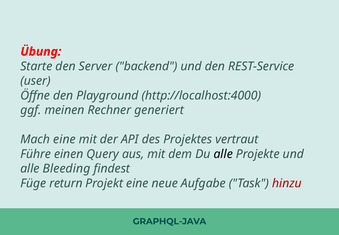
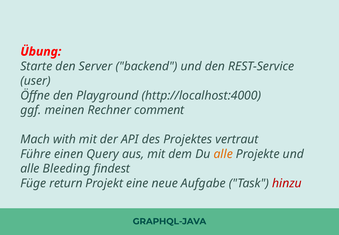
generiert: generiert -> comment
Mach eine: eine -> with
alle at (223, 154) colour: black -> orange
